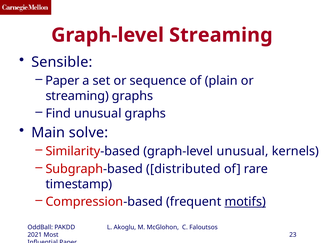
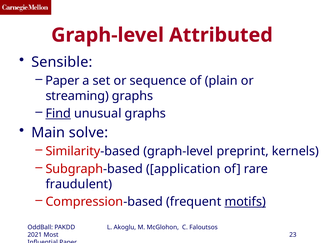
Graph-level Streaming: Streaming -> Attributed
Find underline: none -> present
graph-level unusual: unusual -> preprint
distributed: distributed -> application
timestamp: timestamp -> fraudulent
